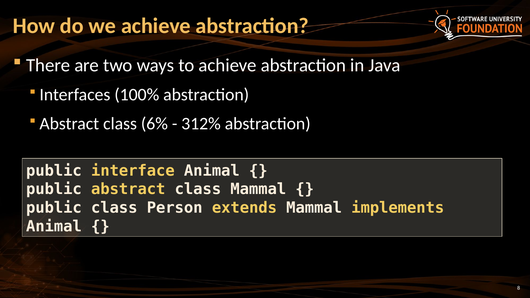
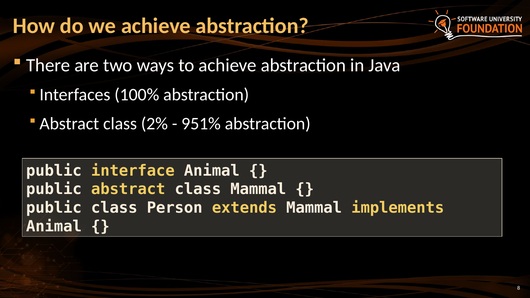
6%: 6% -> 2%
312%: 312% -> 951%
